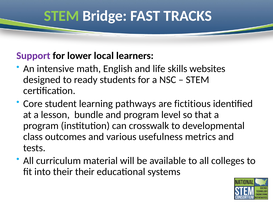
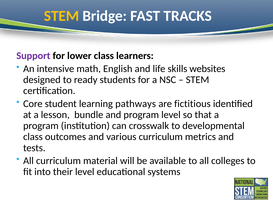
STEM at (61, 16) colour: light green -> yellow
lower local: local -> class
various usefulness: usefulness -> curriculum
their their: their -> level
